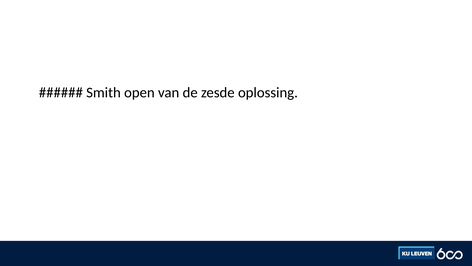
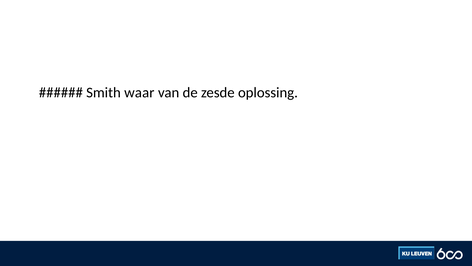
open: open -> waar
